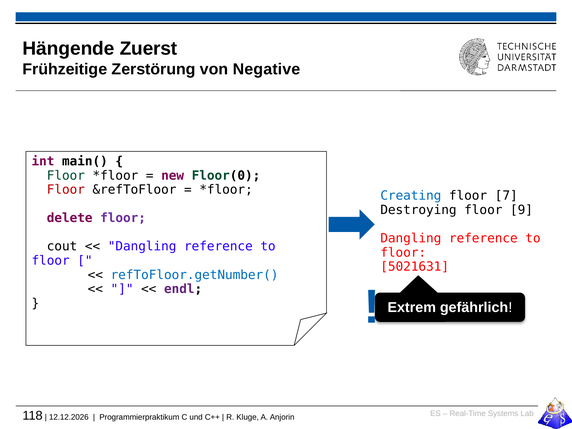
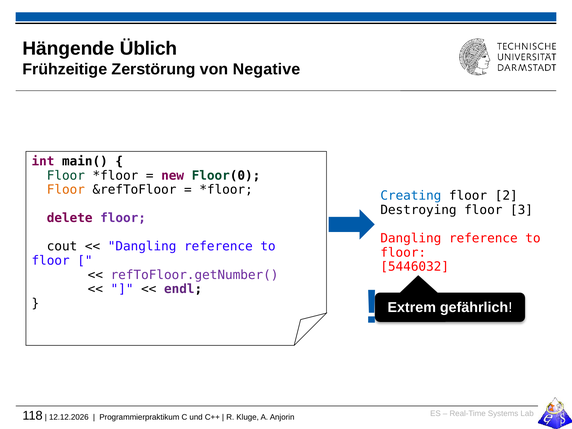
Zuerst: Zuerst -> Üblich
Floor at (66, 190) colour: red -> orange
7: 7 -> 2
9: 9 -> 3
5021631: 5021631 -> 5446032
refToFloor.getNumber( colour: blue -> purple
